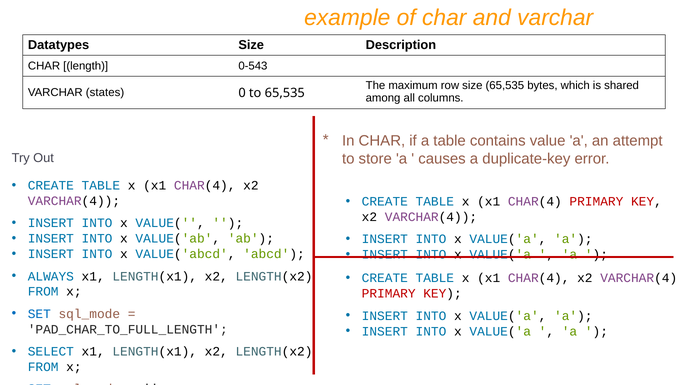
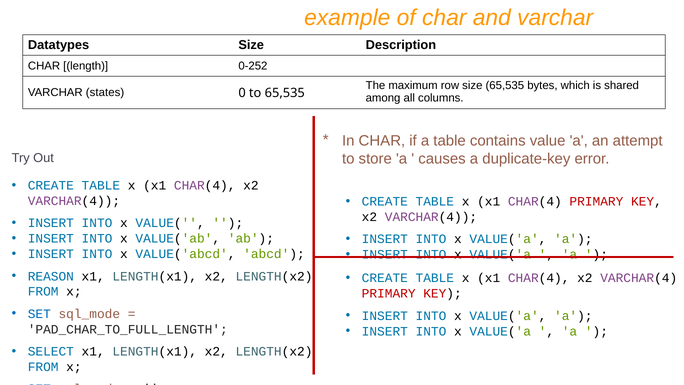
0-543: 0-543 -> 0-252
ALWAYS: ALWAYS -> REASON
